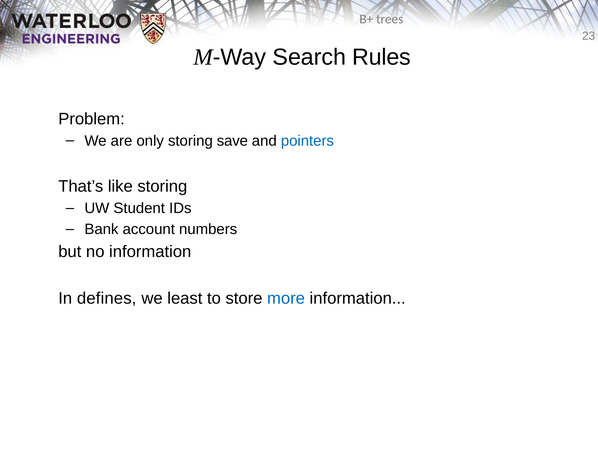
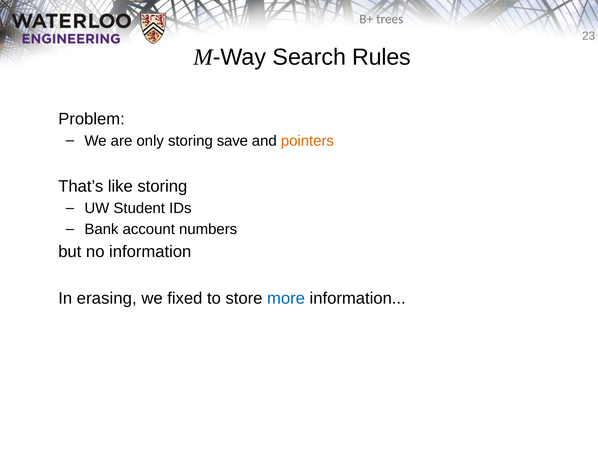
pointers colour: blue -> orange
defines: defines -> erasing
least: least -> fixed
